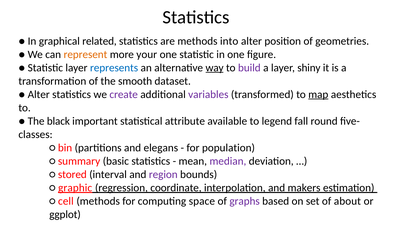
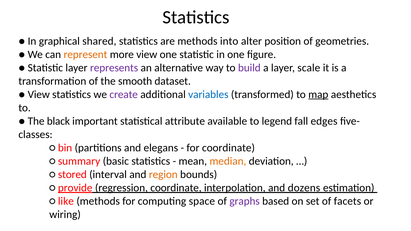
related: related -> shared
more your: your -> view
represents colour: blue -> purple
way underline: present -> none
shiny: shiny -> scale
Alter at (39, 94): Alter -> View
variables colour: purple -> blue
round: round -> edges
for population: population -> coordinate
median colour: purple -> orange
region colour: purple -> orange
graphic: graphic -> provide
makers: makers -> dozens
cell: cell -> like
about: about -> facets
ggplot: ggplot -> wiring
